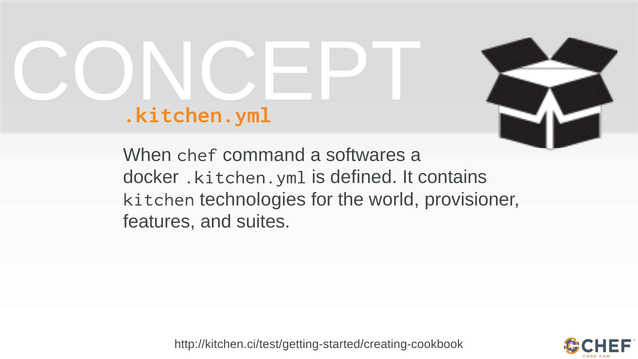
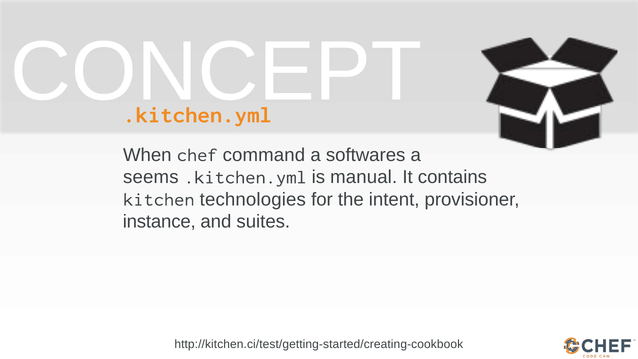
docker: docker -> seems
defined: defined -> manual
world: world -> intent
features: features -> instance
